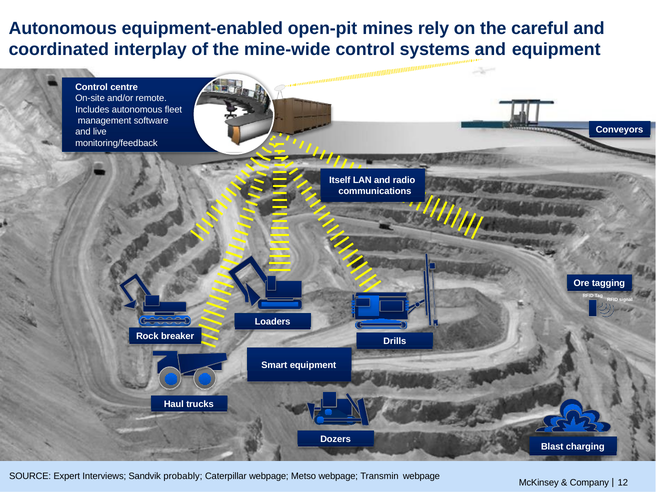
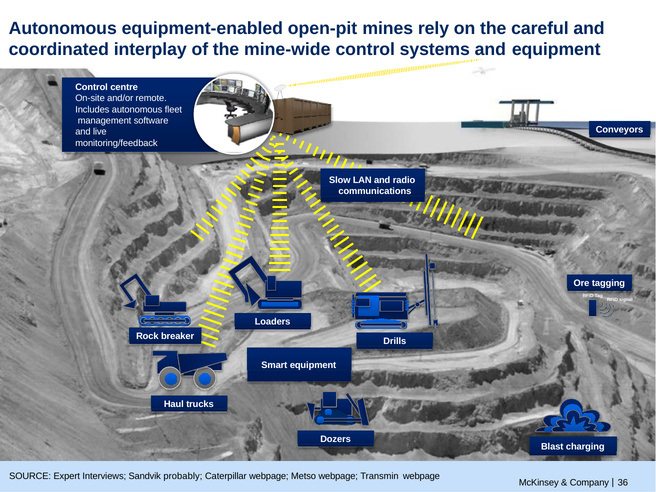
Itself: Itself -> Slow
12: 12 -> 36
